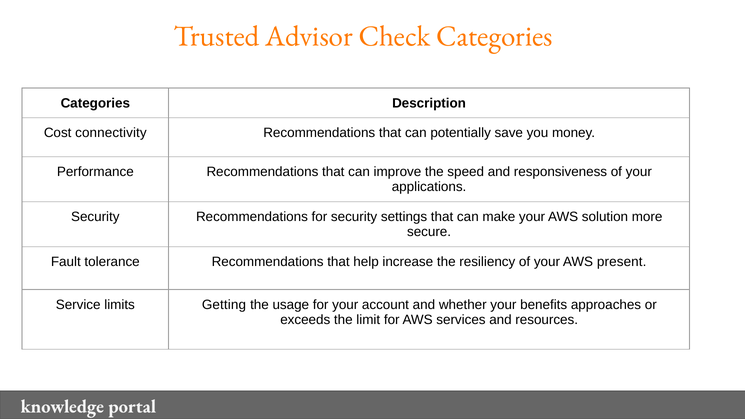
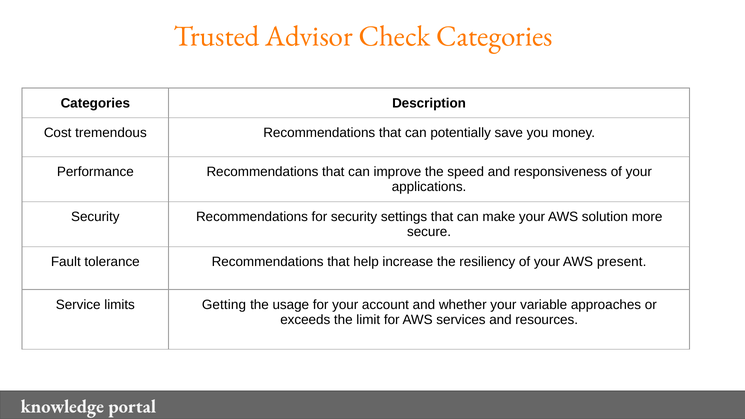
connectivity: connectivity -> tremendous
benefits: benefits -> variable
